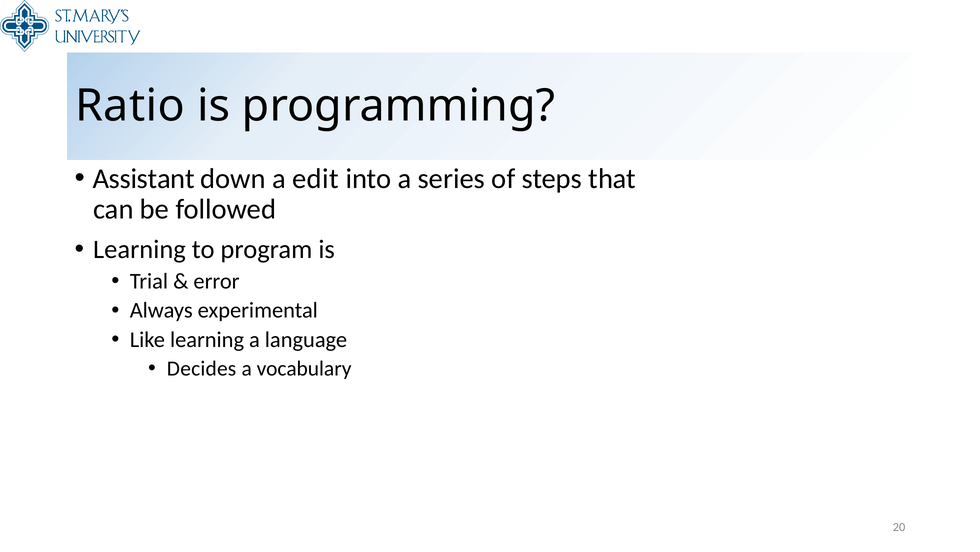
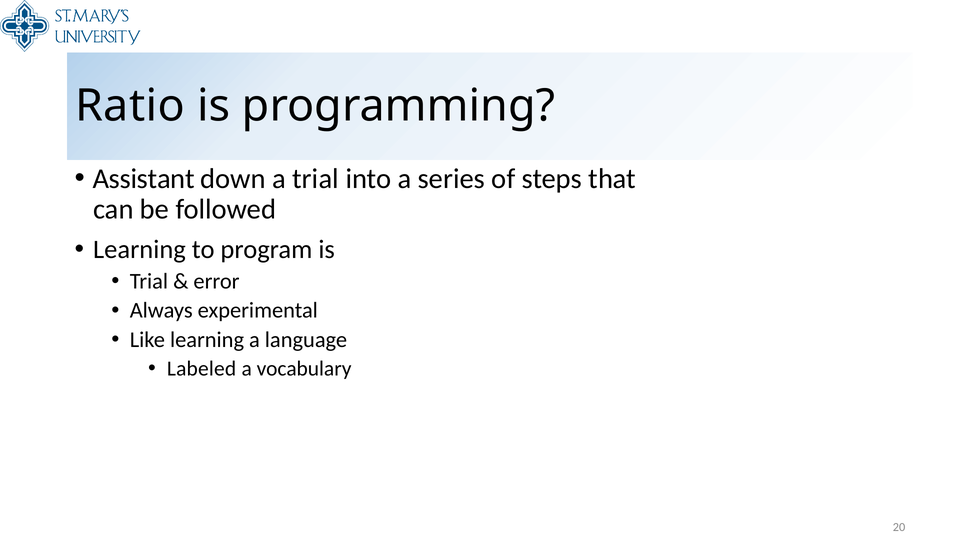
a edit: edit -> trial
Decides: Decides -> Labeled
